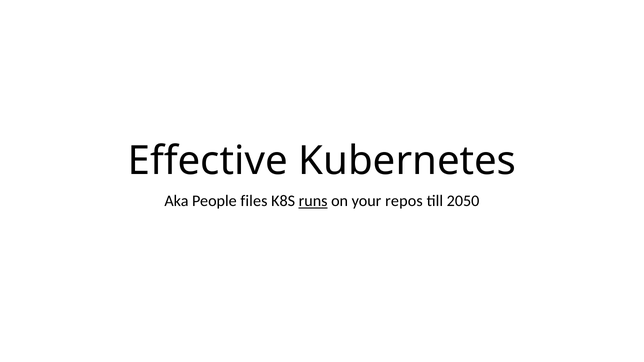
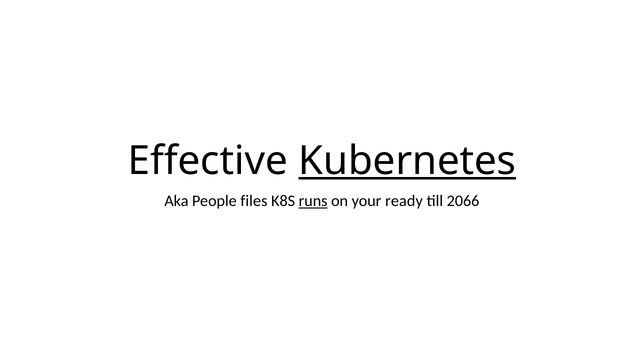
Kubernetes underline: none -> present
repos: repos -> ready
2050: 2050 -> 2066
